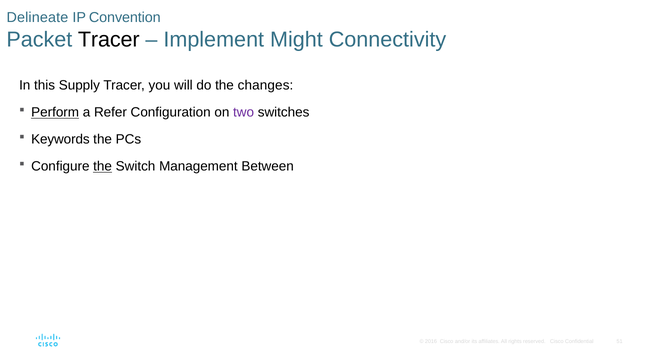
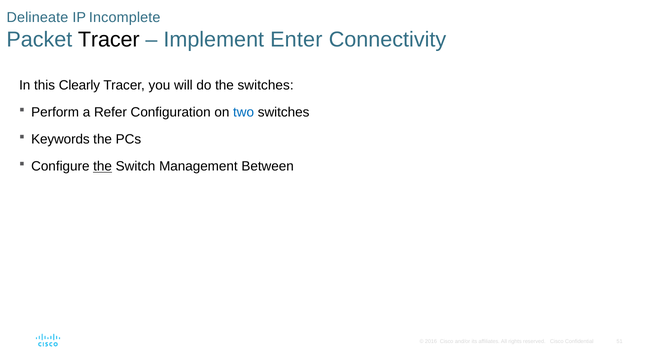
Convention: Convention -> Incomplete
Might: Might -> Enter
Supply: Supply -> Clearly
the changes: changes -> switches
Perform underline: present -> none
two colour: purple -> blue
